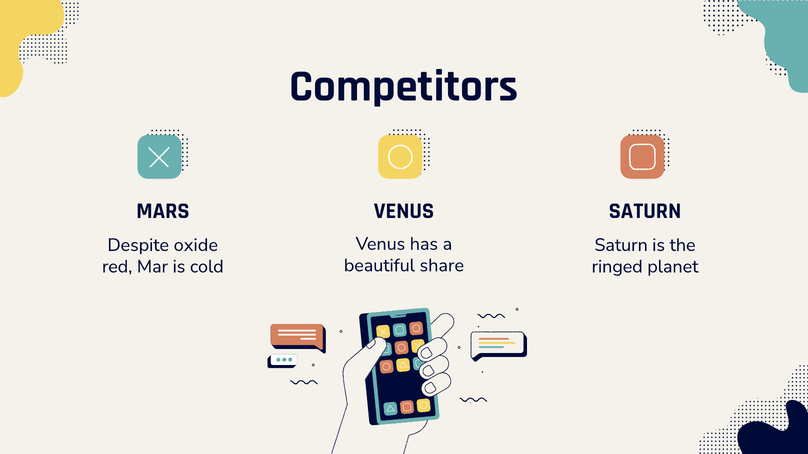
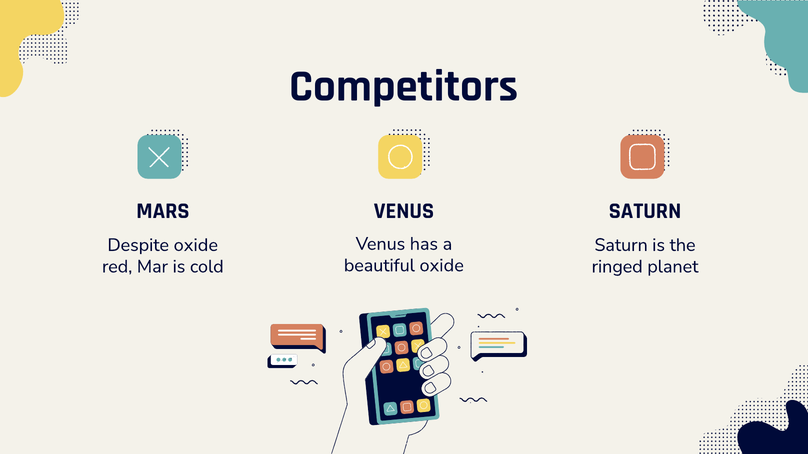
beautiful share: share -> oxide
